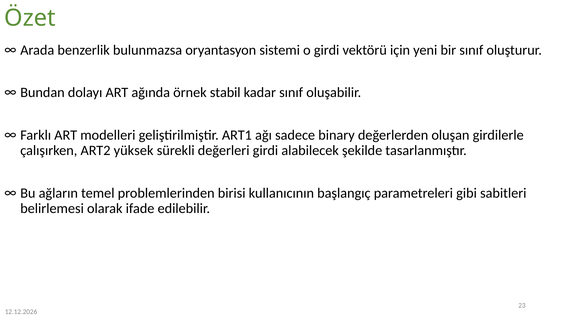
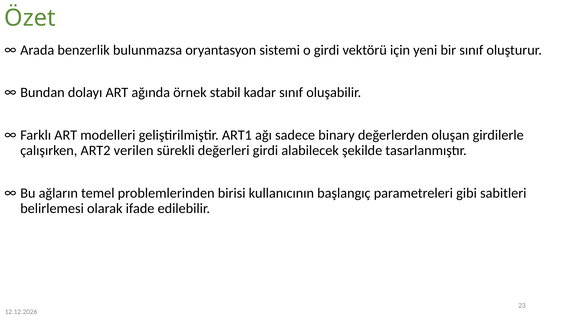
yüksek: yüksek -> verilen
